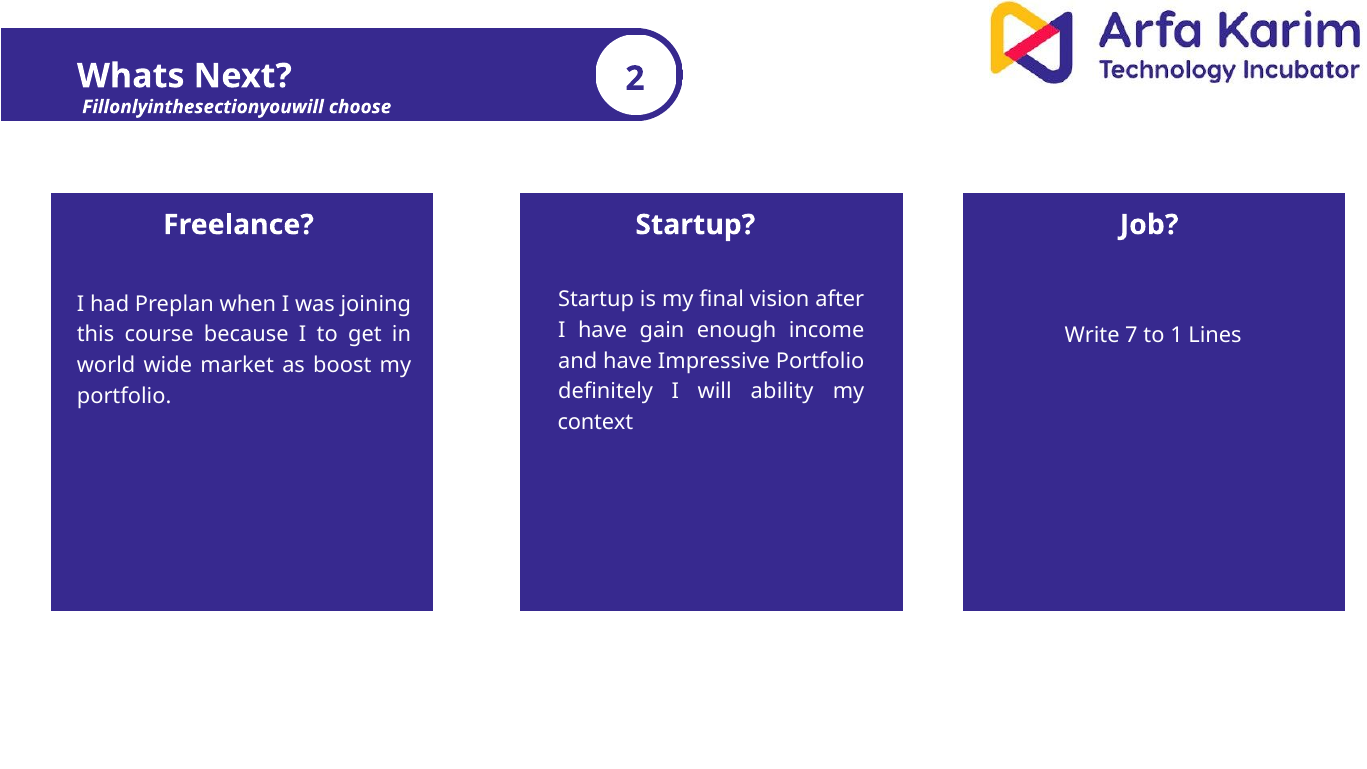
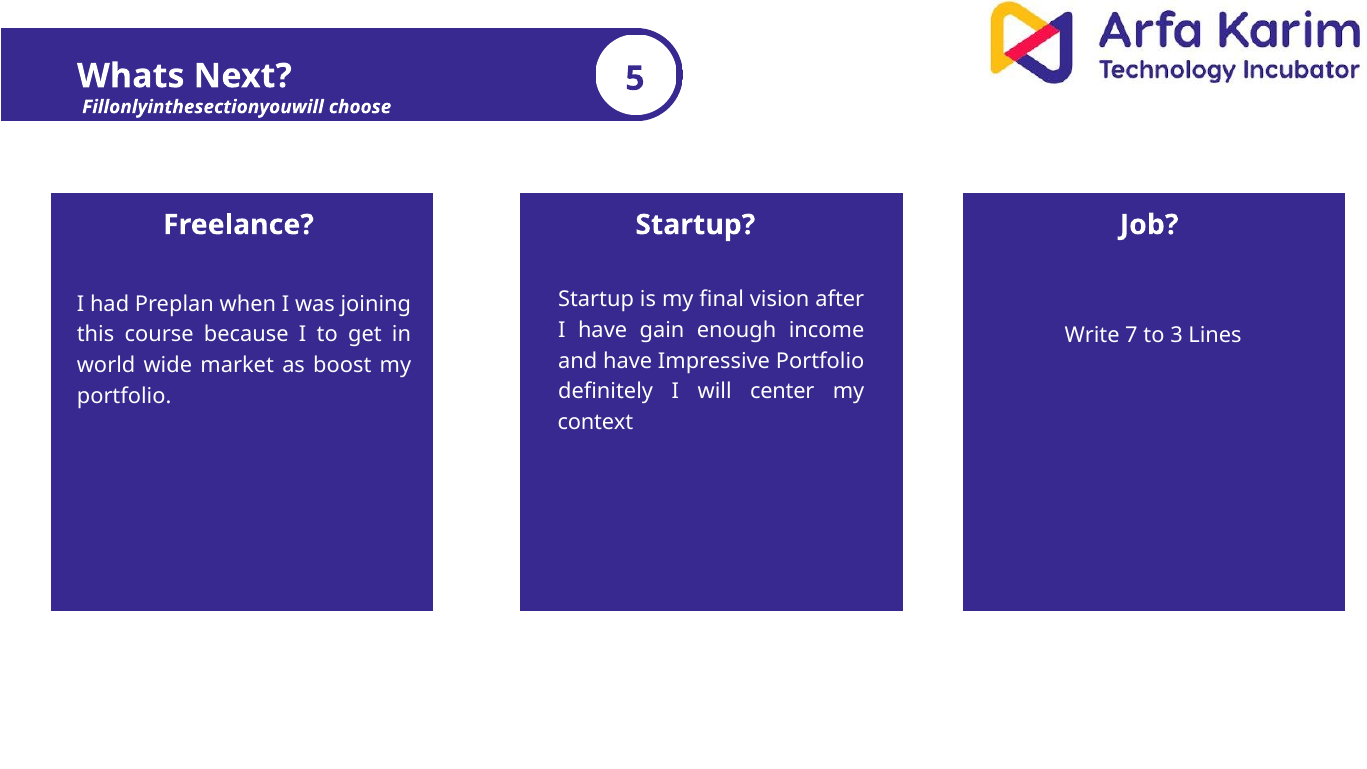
2: 2 -> 5
1: 1 -> 3
ability: ability -> center
